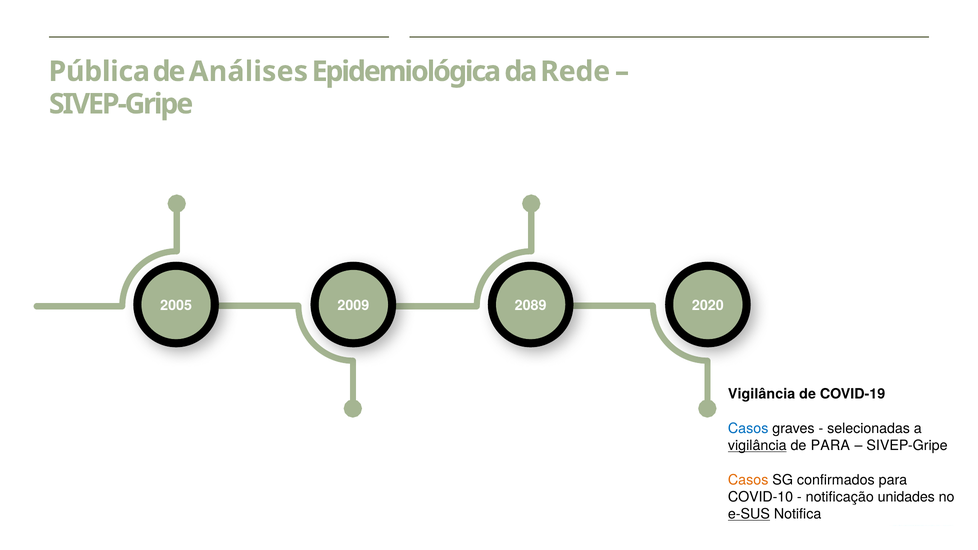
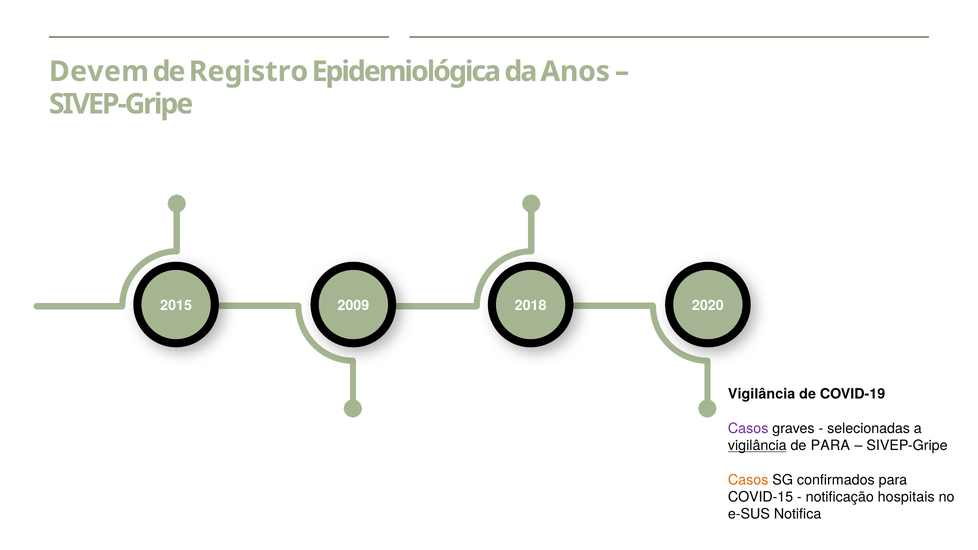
Pública: Pública -> Devem
Análises: Análises -> Registro
Rede: Rede -> Anos
2005: 2005 -> 2015
2089: 2089 -> 2018
Casos at (748, 429) colour: blue -> purple
COVID-10: COVID-10 -> COVID-15
unidades: unidades -> hospitais
e-SUS underline: present -> none
